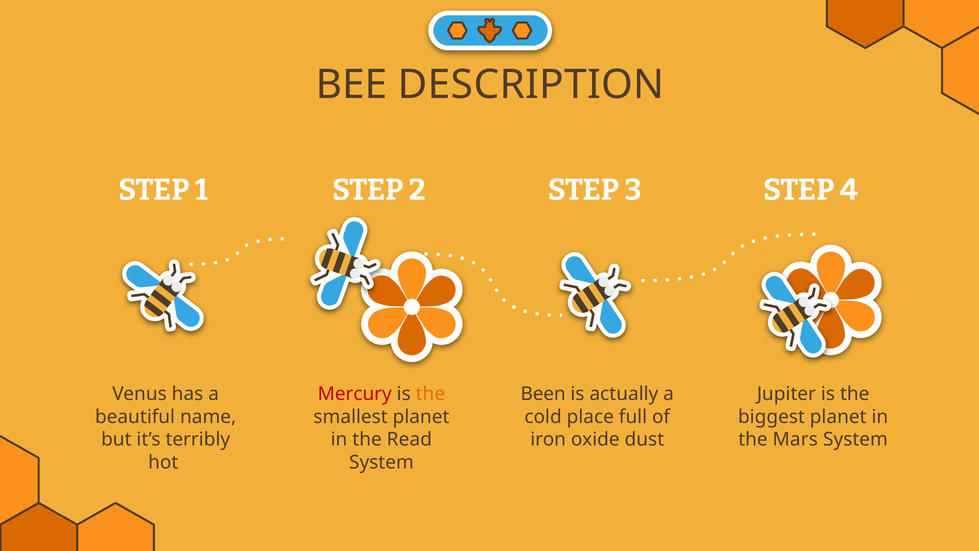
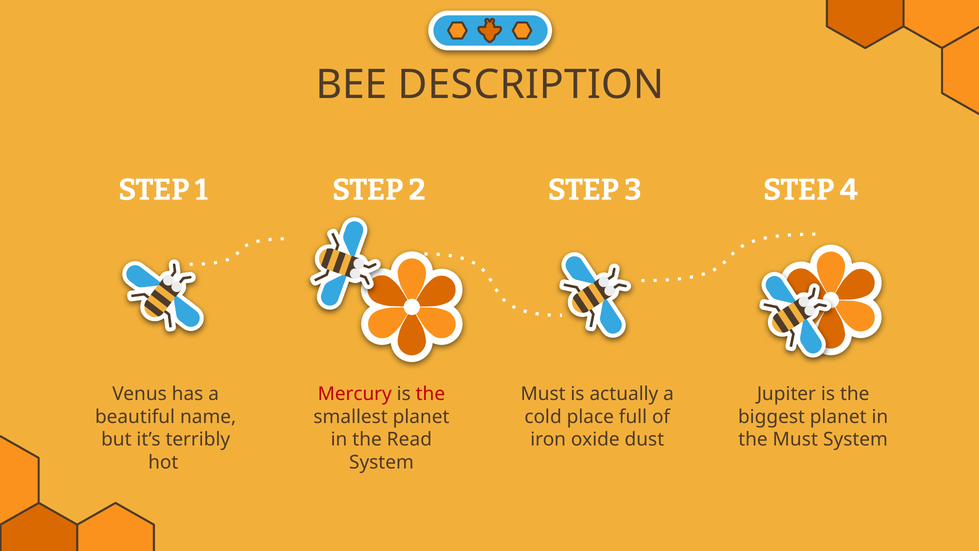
the at (430, 394) colour: orange -> red
Been at (543, 394): Been -> Must
the Mars: Mars -> Must
